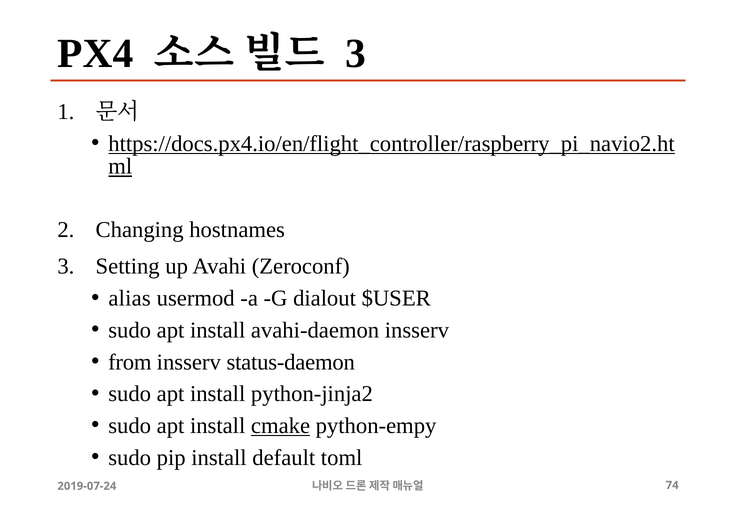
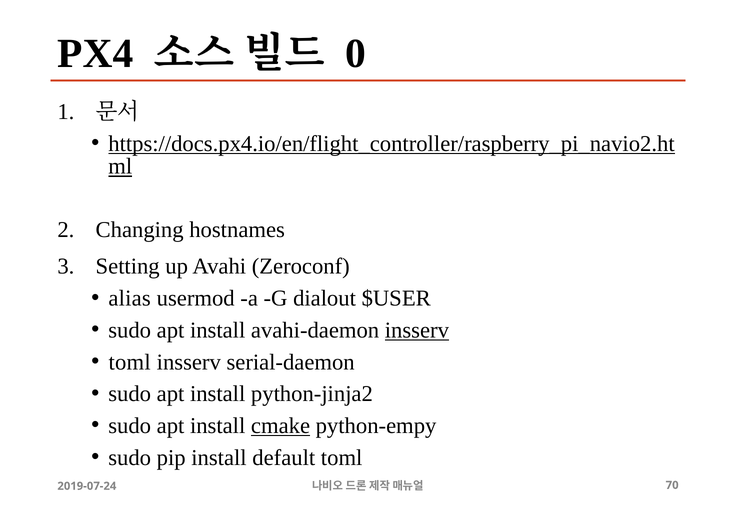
3 at (356, 54): 3 -> 0
insserv at (417, 331) underline: none -> present
from at (130, 362): from -> toml
status-daemon: status-daemon -> serial-daemon
74: 74 -> 70
